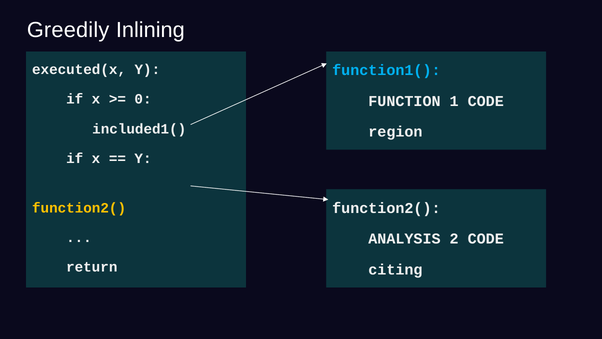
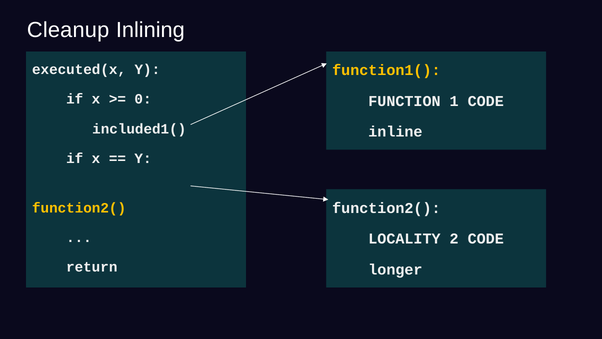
Greedily: Greedily -> Cleanup
function1( colour: light blue -> yellow
region: region -> inline
ANALYSIS: ANALYSIS -> LOCALITY
citing: citing -> longer
